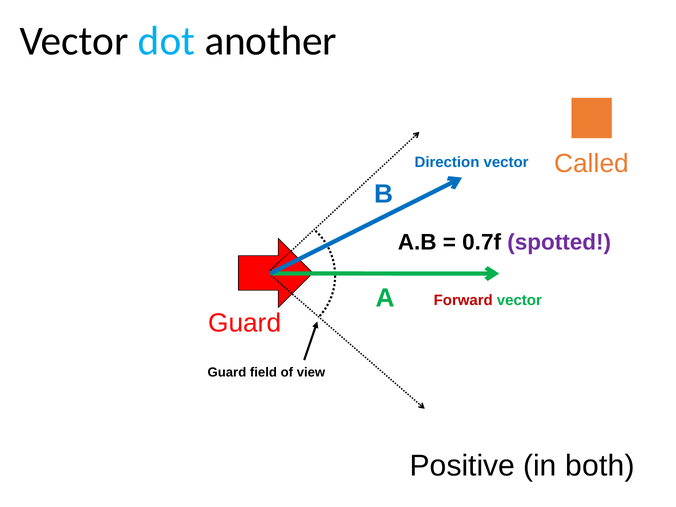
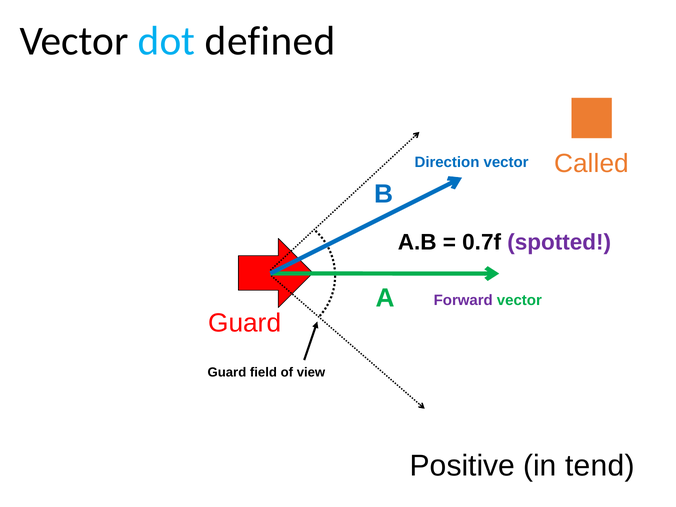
another: another -> defined
Forward colour: red -> purple
both: both -> tend
